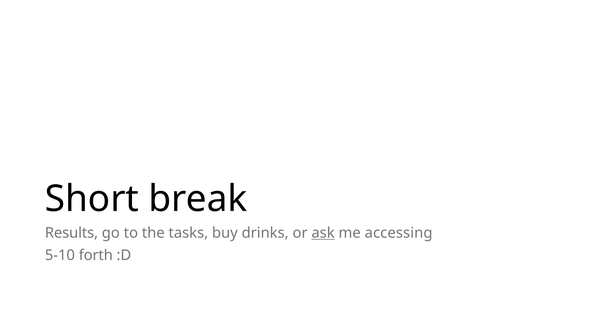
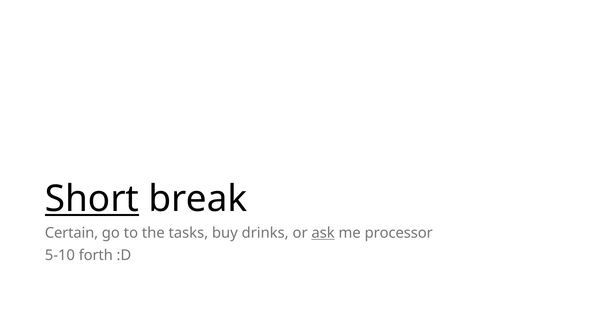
Short underline: none -> present
Results: Results -> Certain
accessing: accessing -> processor
